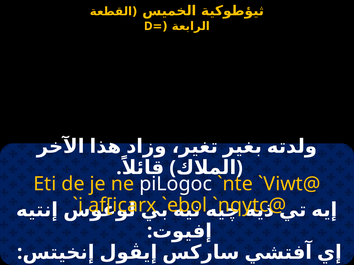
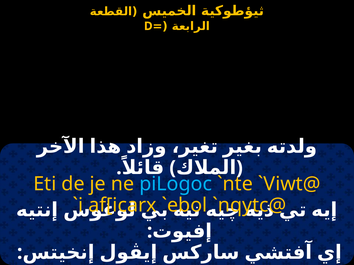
piLogoc colour: white -> light blue
